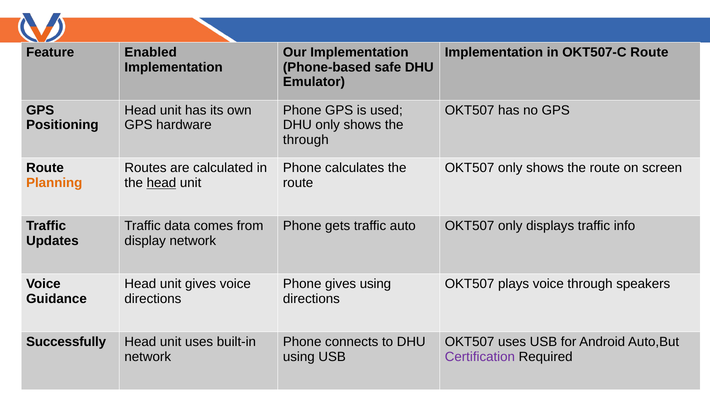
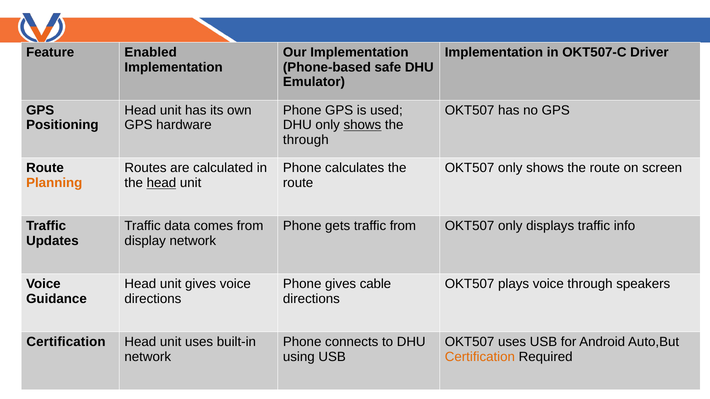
OKT507-C Route: Route -> Driver
shows at (362, 125) underline: none -> present
traffic auto: auto -> from
gives using: using -> cable
Successfully at (66, 342): Successfully -> Certification
Certification at (480, 357) colour: purple -> orange
